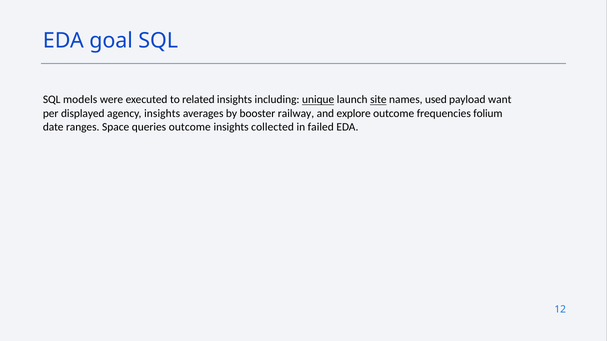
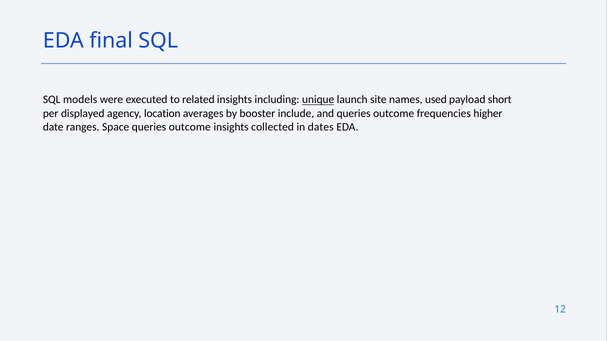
goal: goal -> final
site underline: present -> none
want: want -> short
agency insights: insights -> location
railway: railway -> include
and explore: explore -> queries
folium: folium -> higher
failed: failed -> dates
